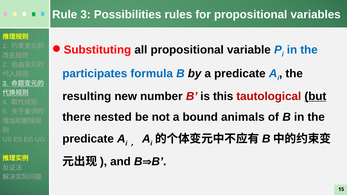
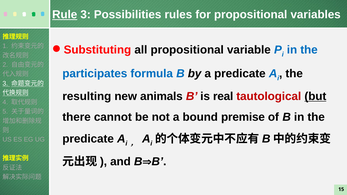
Rule underline: none -> present
number: number -> animals
this: this -> real
nested: nested -> cannot
animals: animals -> premise
